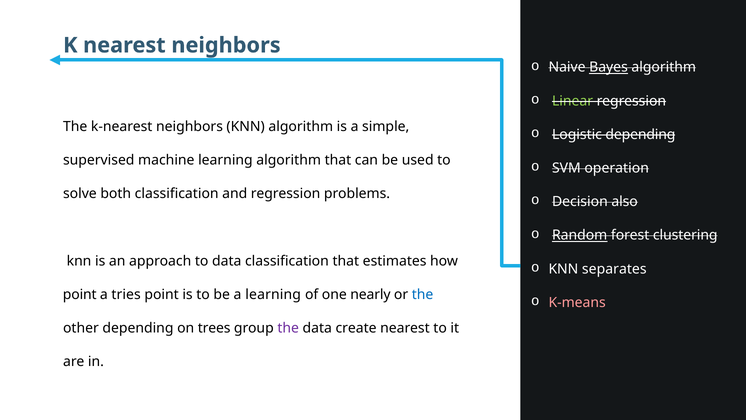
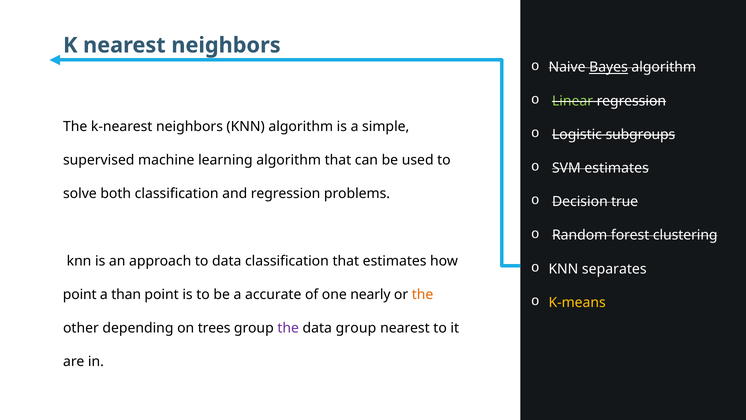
Logistic depending: depending -> subgroups
SVM operation: operation -> estimates
also: also -> true
Random underline: present -> none
tries: tries -> than
a learning: learning -> accurate
the at (423, 294) colour: blue -> orange
K-means colour: pink -> yellow
data create: create -> group
